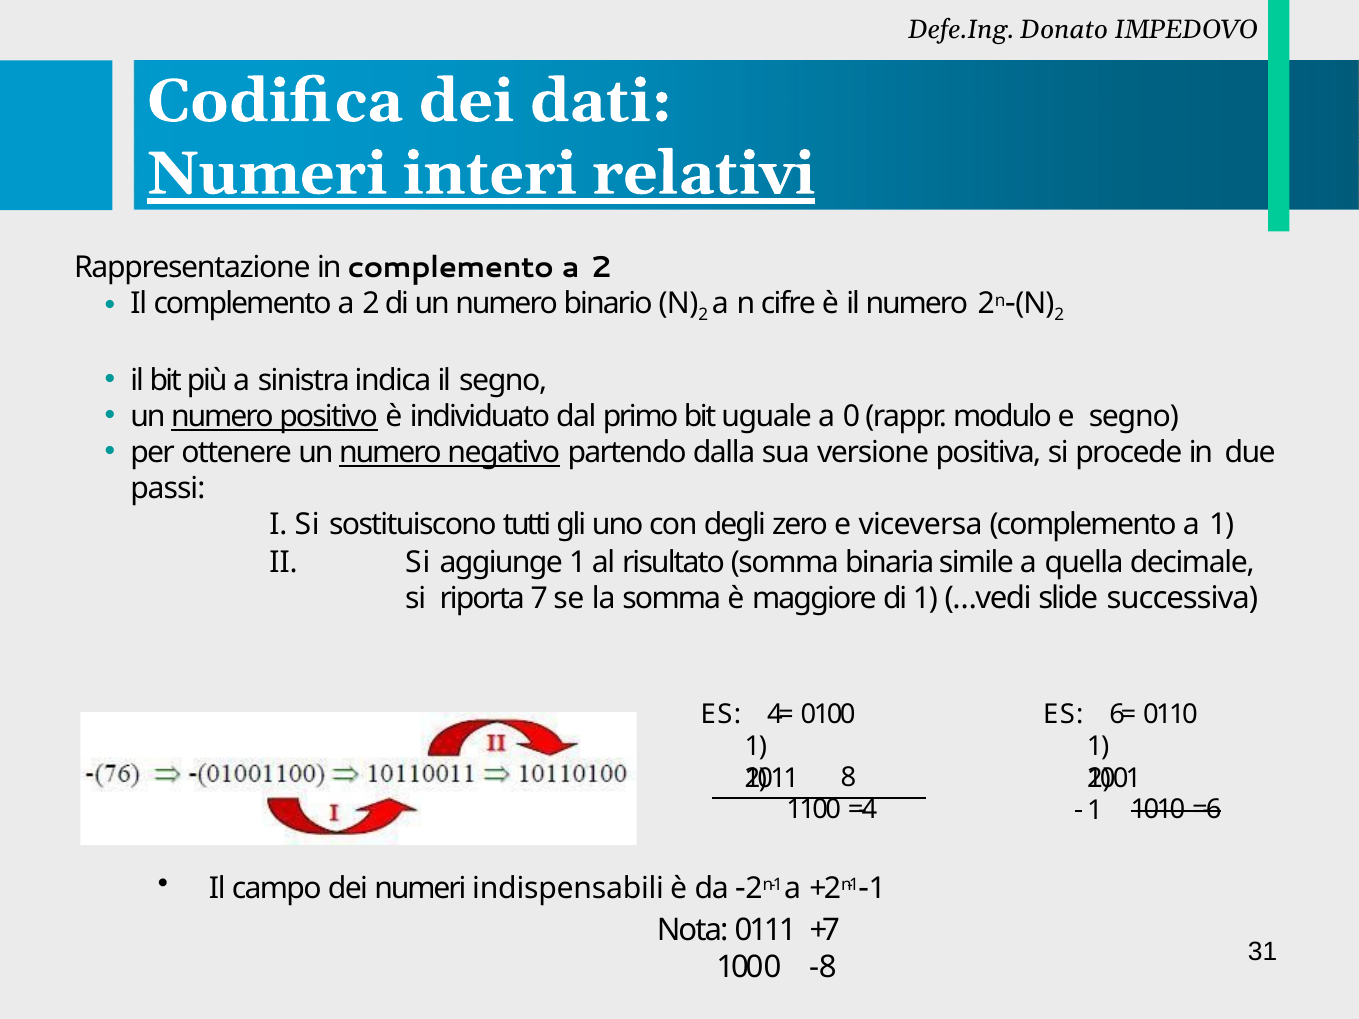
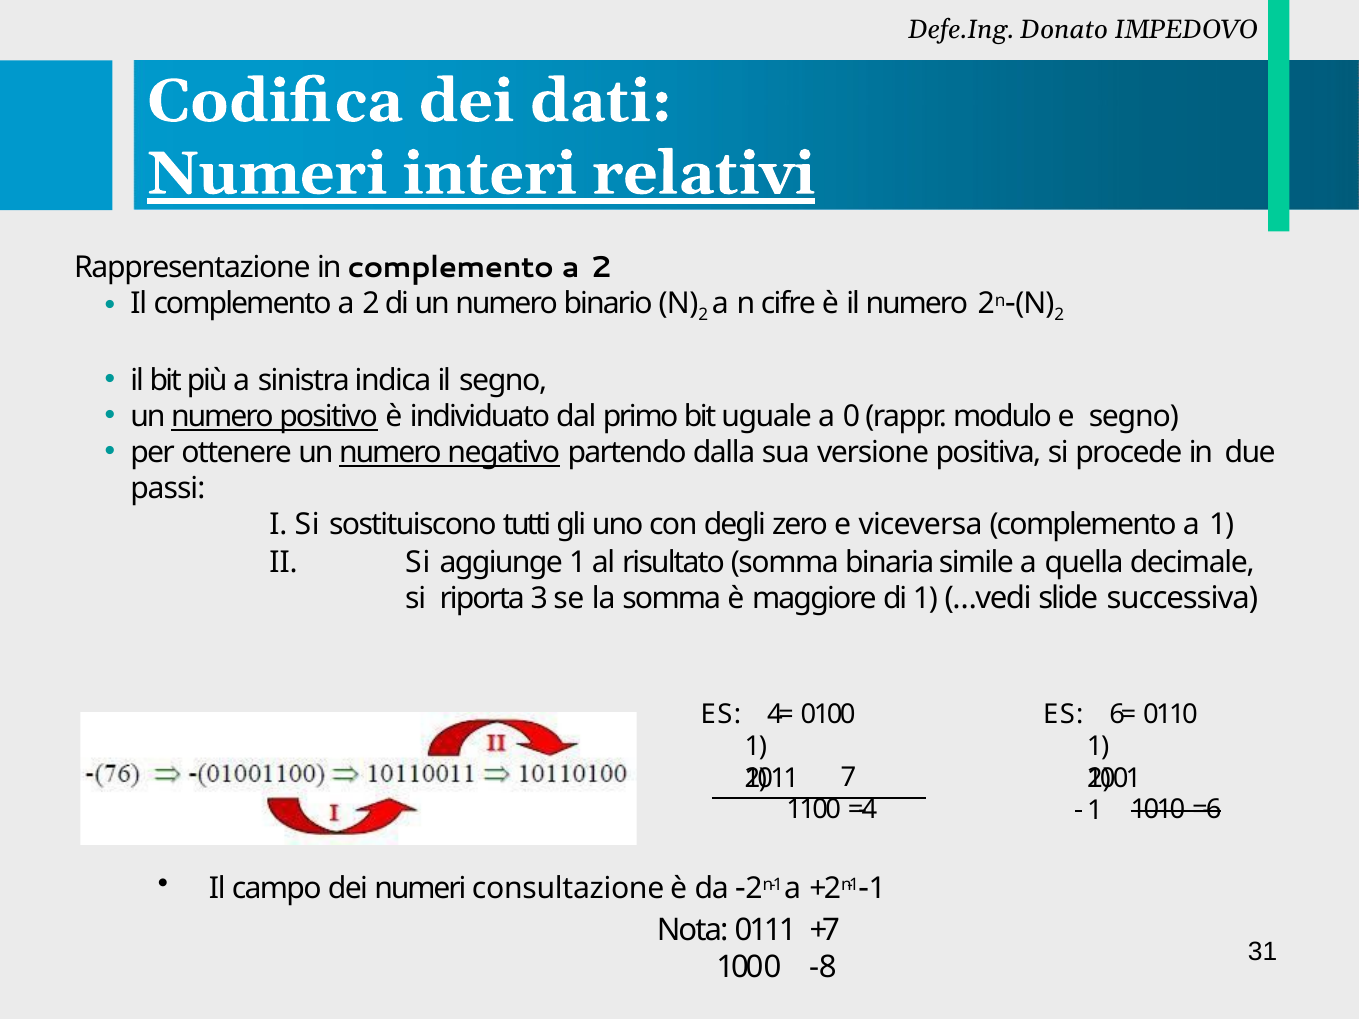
7: 7 -> 3
8: 8 -> 7
indispensabili: indispensabili -> consultazione
